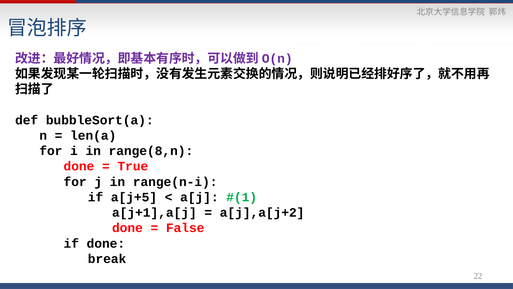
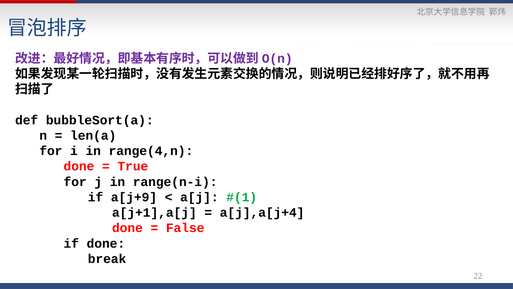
range(8,n: range(8,n -> range(4,n
a[j+5: a[j+5 -> a[j+9
a[j],a[j+2: a[j],a[j+2 -> a[j],a[j+4
